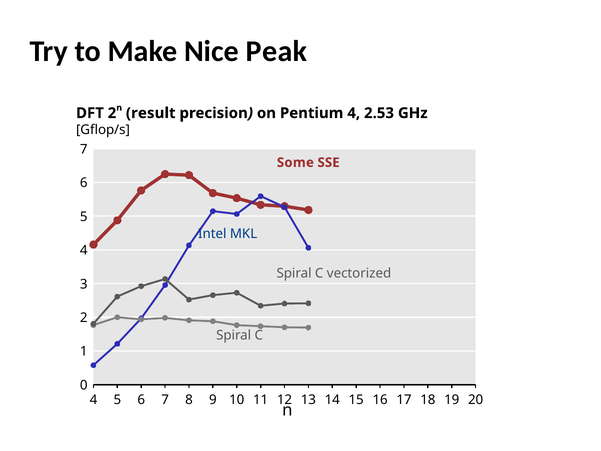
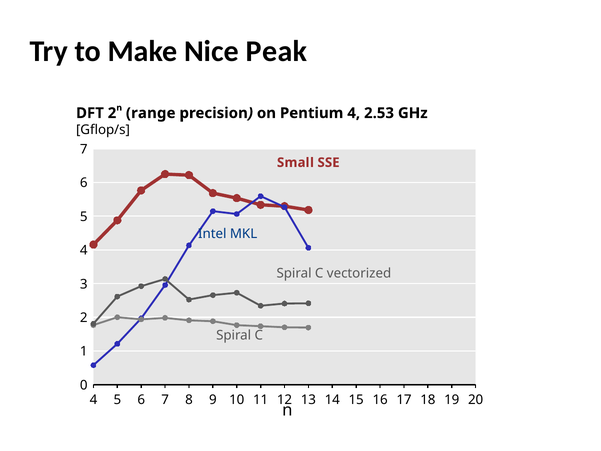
result: result -> range
Some: Some -> Small
